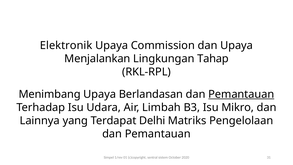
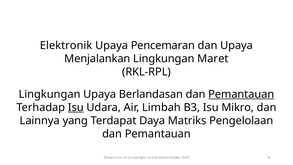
Commission: Commission -> Pencemaran
Tahap: Tahap -> Maret
Menimbang at (50, 94): Menimbang -> Lingkungan
Isu at (76, 107) underline: none -> present
Delhi: Delhi -> Daya
